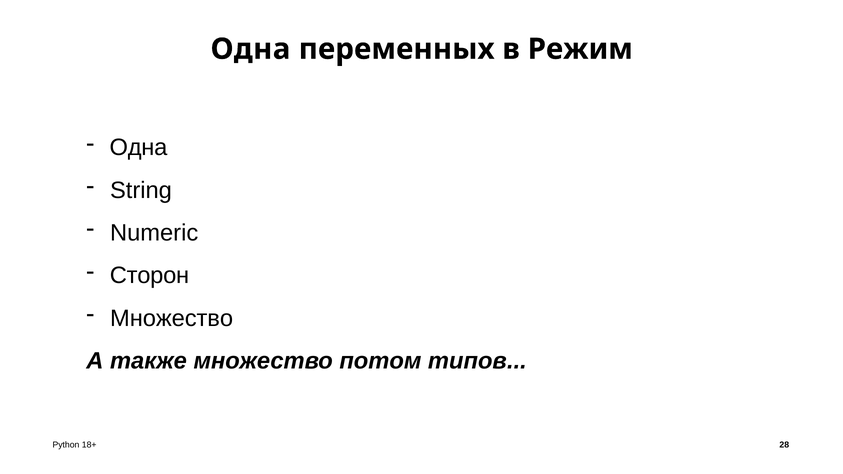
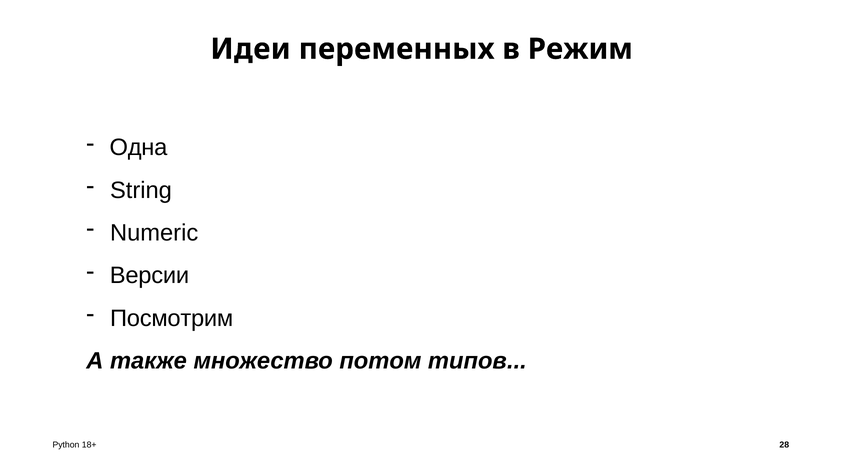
Одна at (250, 49): Одна -> Идеи
Сторон: Сторон -> Версии
Множество at (172, 318): Множество -> Посмотрим
